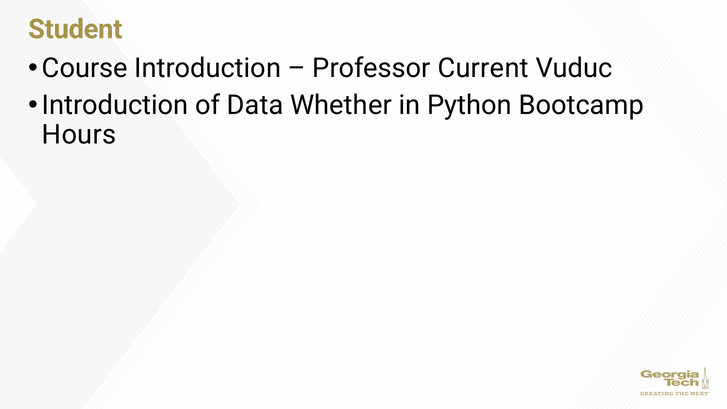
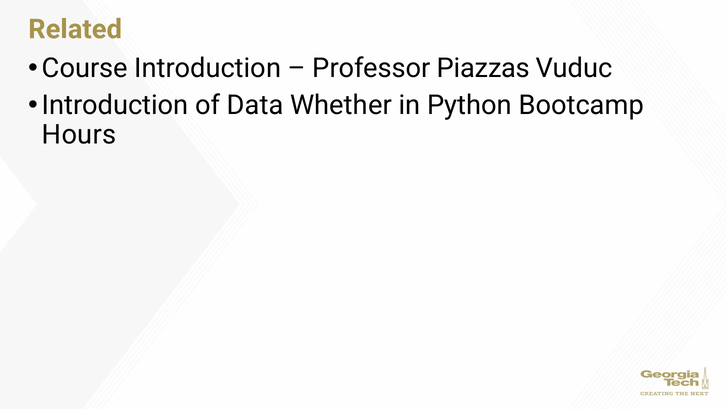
Student: Student -> Related
Current: Current -> Piazzas
